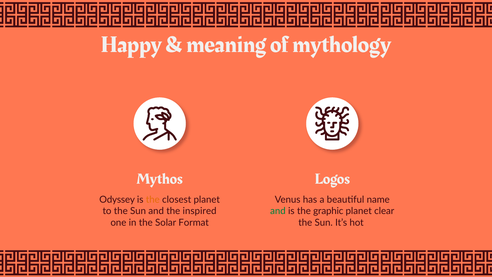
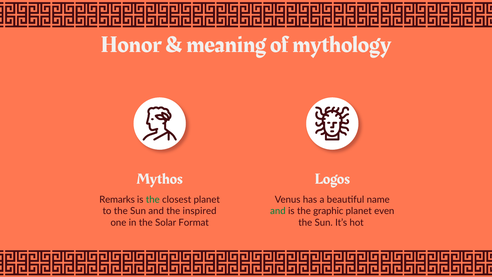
Happy: Happy -> Honor
Odyssey: Odyssey -> Remarks
the at (153, 199) colour: orange -> green
clear: clear -> even
